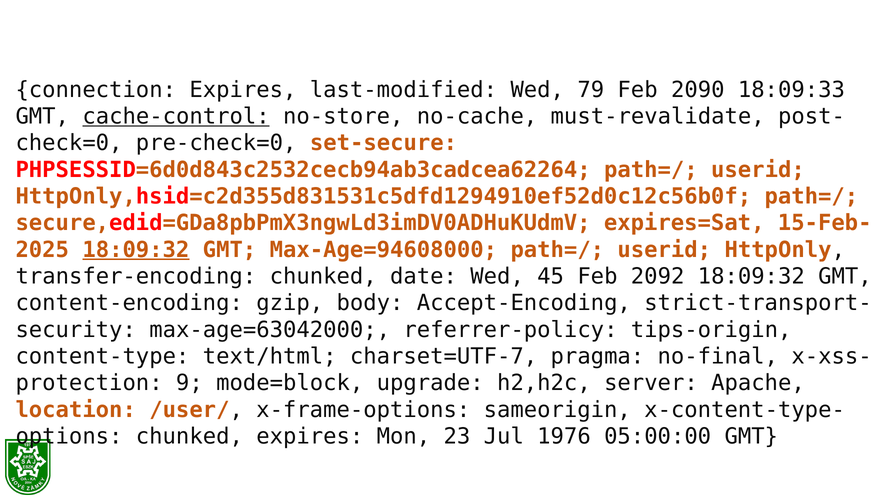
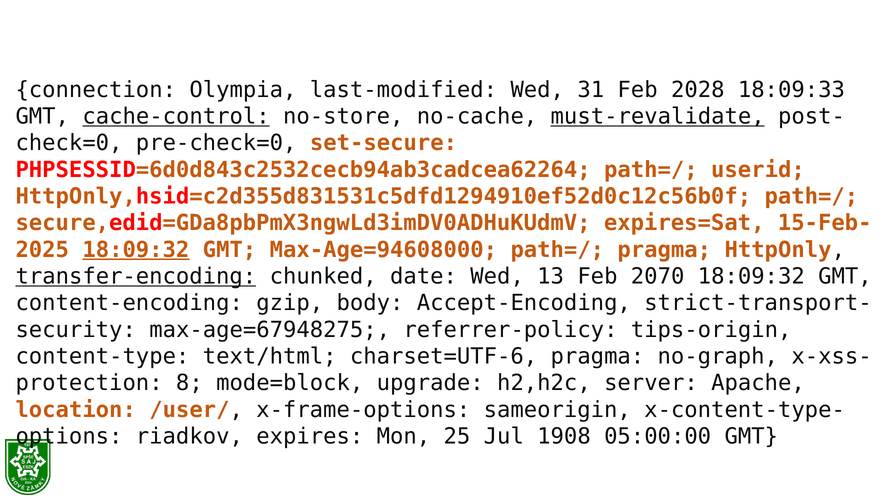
connection Expires: Expires -> Olympia
79: 79 -> 31
2090: 2090 -> 2028
must-revalidate underline: none -> present
Max-Age=94608000 path=/ userid: userid -> pragma
transfer-encoding underline: none -> present
45: 45 -> 13
2092: 2092 -> 2070
max-age=63042000: max-age=63042000 -> max-age=67948275
charset=UTF-7: charset=UTF-7 -> charset=UTF-6
no-final: no-final -> no-graph
9: 9 -> 8
chunked at (189, 436): chunked -> riadkov
23: 23 -> 25
1976: 1976 -> 1908
